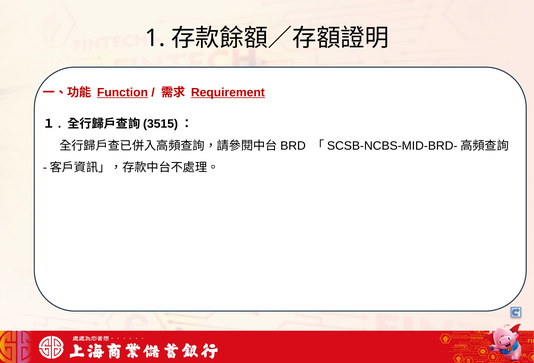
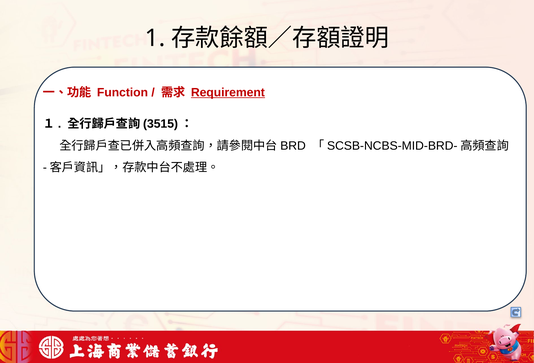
Function underline: present -> none
